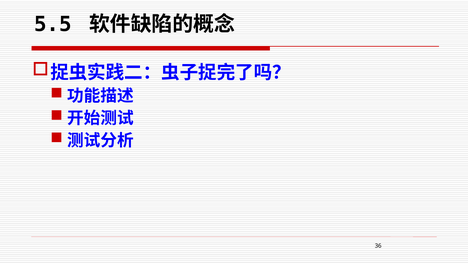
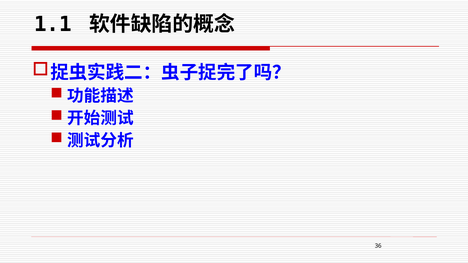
5.5: 5.5 -> 1.1
